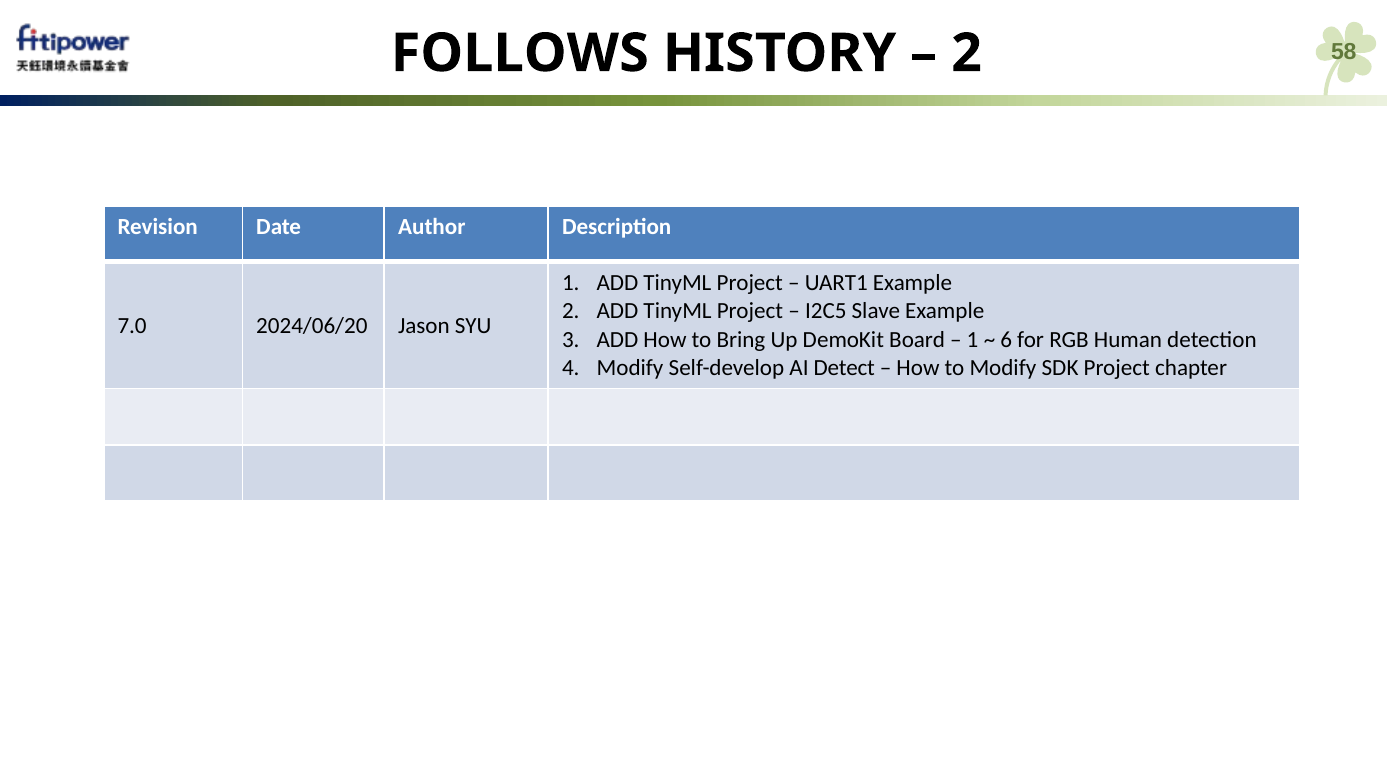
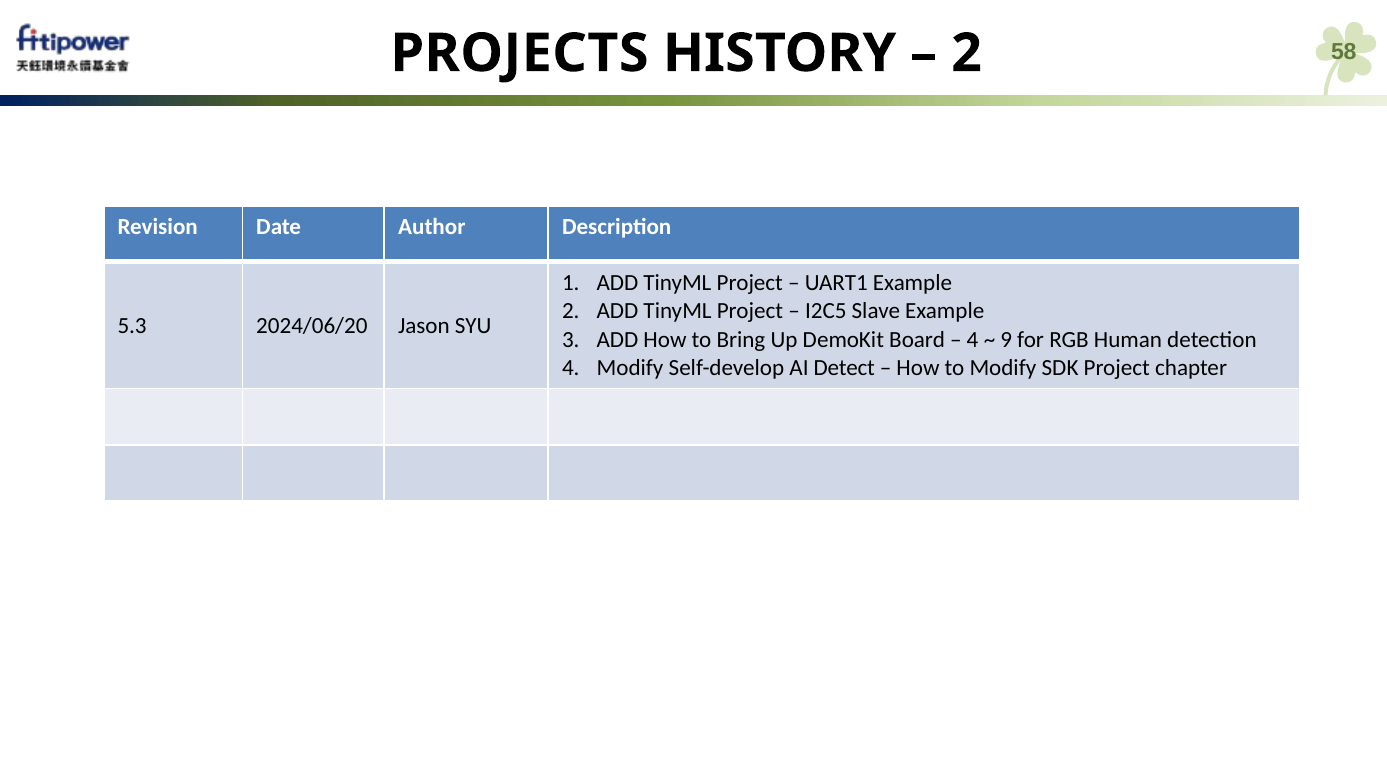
FOLLOWS: FOLLOWS -> PROJECTS
7.0: 7.0 -> 5.3
1 at (973, 340): 1 -> 4
6: 6 -> 9
